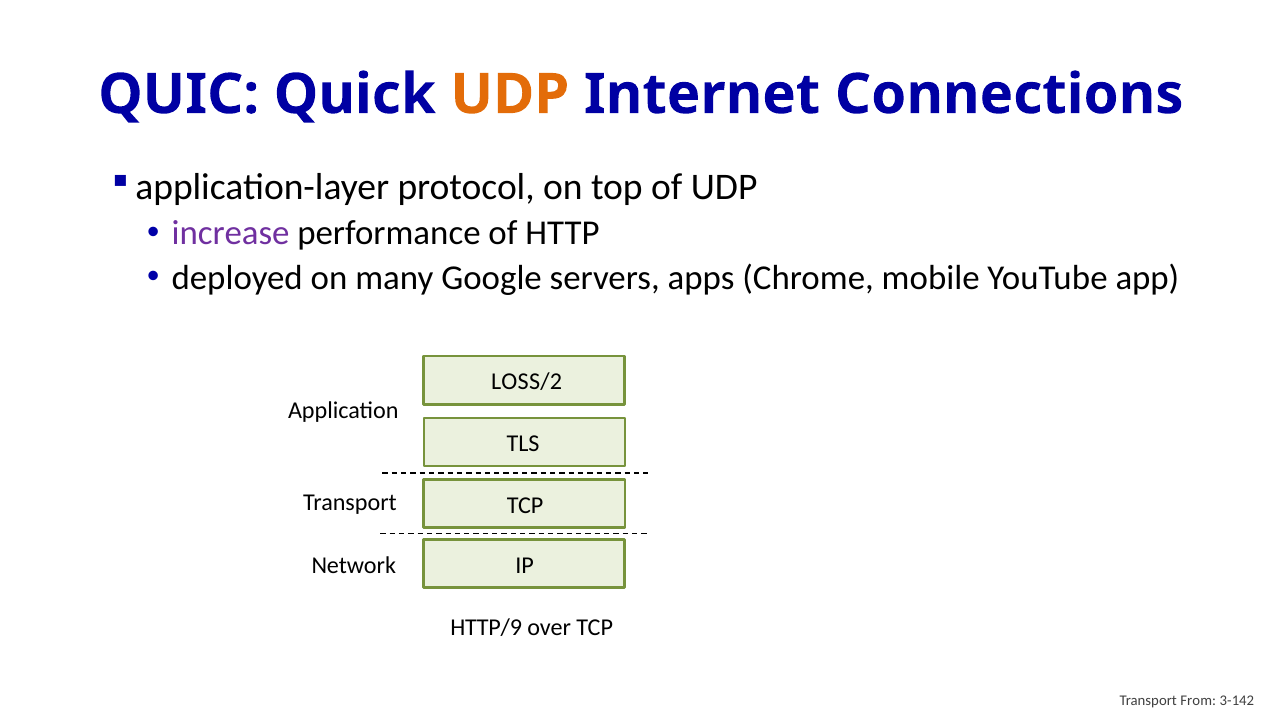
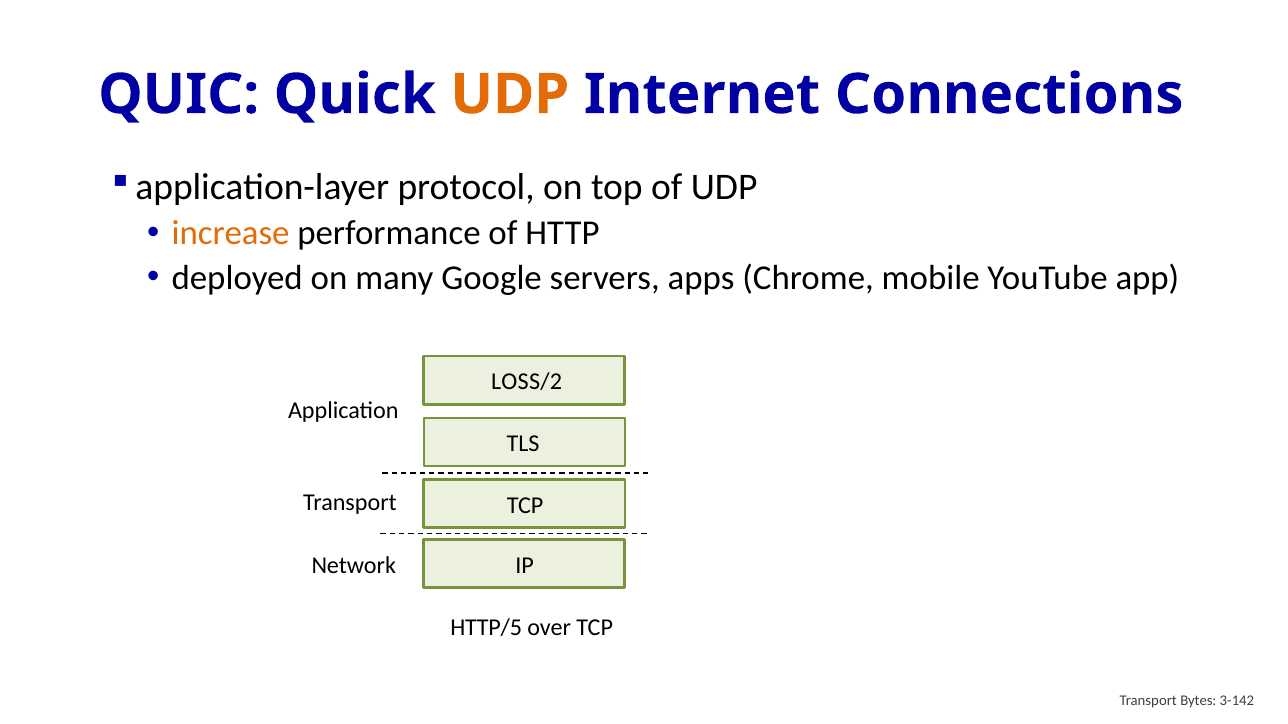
increase colour: purple -> orange
HTTP/9: HTTP/9 -> HTTP/5
From: From -> Bytes
